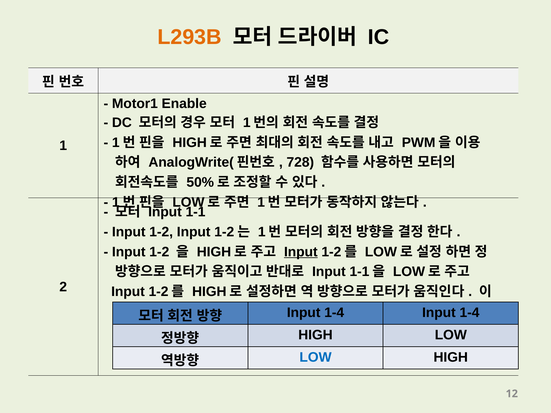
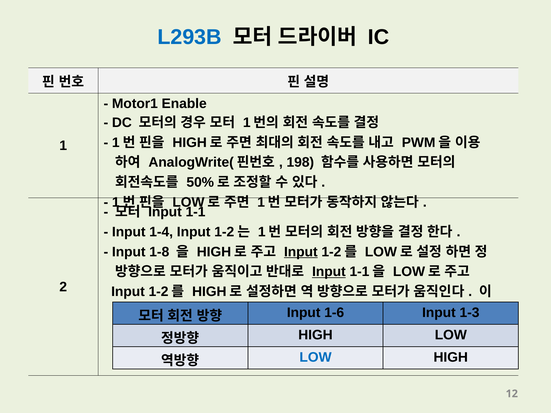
L293B colour: orange -> blue
728: 728 -> 198
1-2 at (161, 232): 1-2 -> 1-4
1-2 at (159, 252): 1-2 -> 1-8
Input at (329, 272) underline: none -> present
1-4 at (334, 313): 1-4 -> 1-6
1-4 at (469, 313): 1-4 -> 1-3
